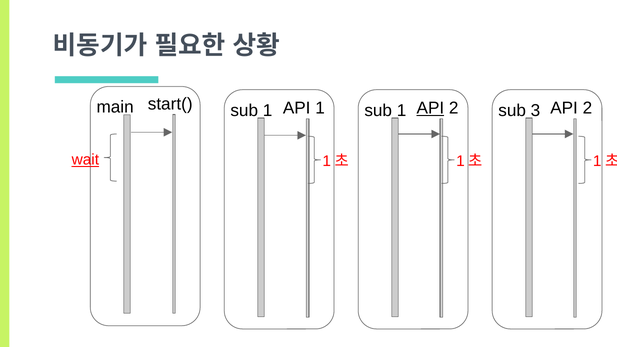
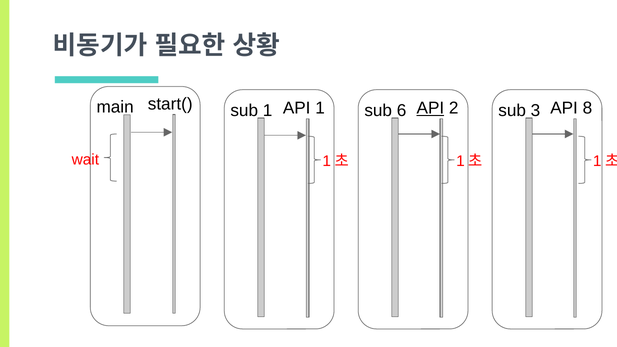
1 sub 1: 1 -> 6
2 API 2: 2 -> 8
wait underline: present -> none
